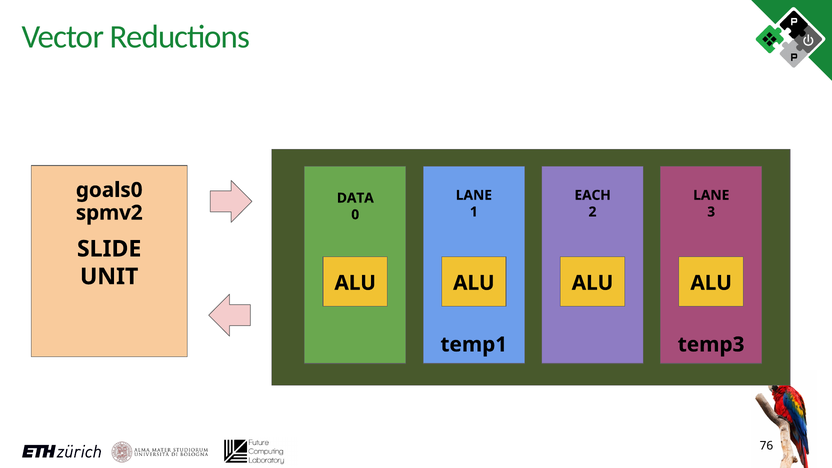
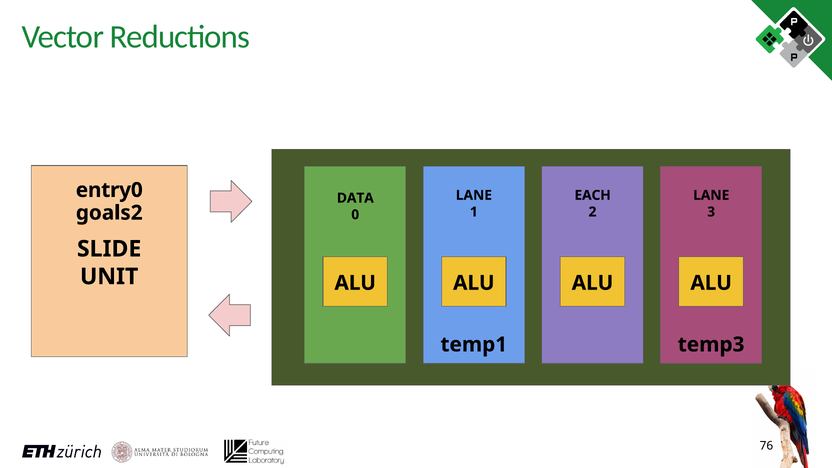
goals0: goals0 -> entry0
spmv2: spmv2 -> goals2
